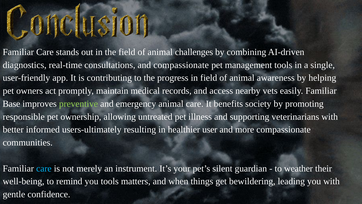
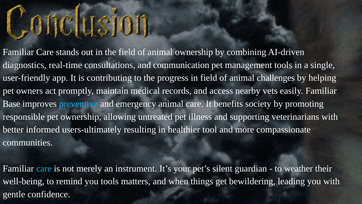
animal challenges: challenges -> ownership
and compassionate: compassionate -> communication
awareness: awareness -> challenges
preventive colour: light green -> light blue
user: user -> tool
